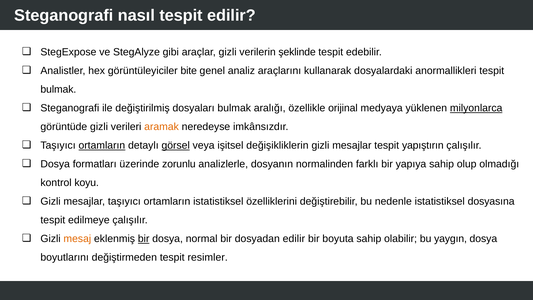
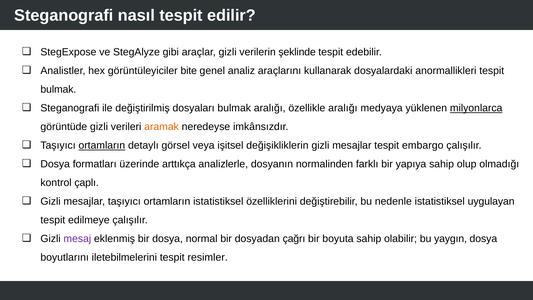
özellikle orijinal: orijinal -> aralığı
görsel underline: present -> none
yapıştırın: yapıştırın -> embargo
zorunlu: zorunlu -> arttıkça
koyu: koyu -> çaplı
dosyasına: dosyasına -> uygulayan
mesaj colour: orange -> purple
bir at (144, 239) underline: present -> none
dosyadan edilir: edilir -> çağrı
değiştirmeden: değiştirmeden -> iletebilmelerini
